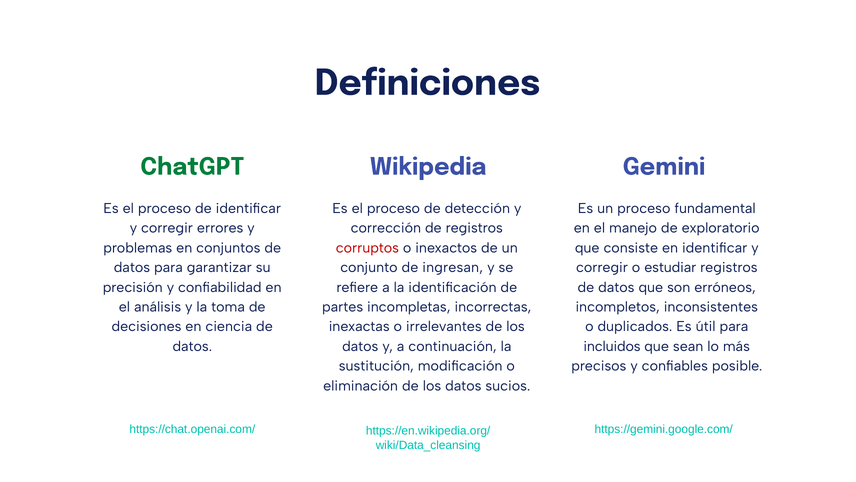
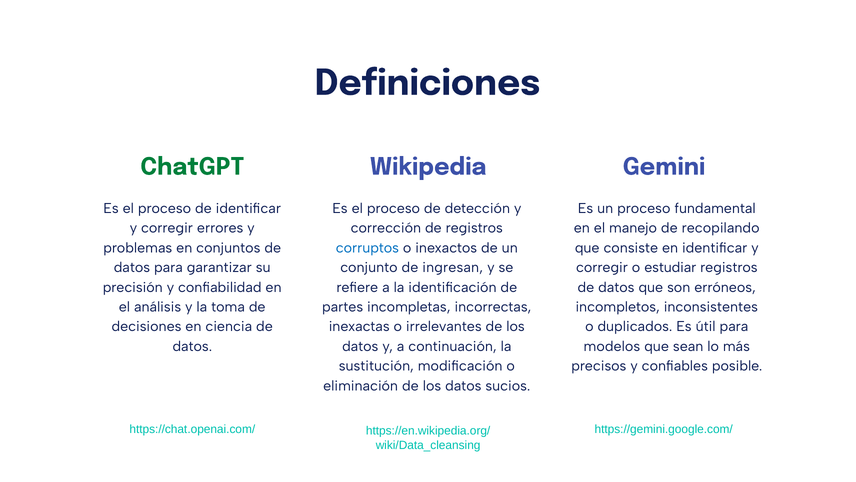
exploratorio: exploratorio -> recopilando
corruptos colour: red -> blue
incluidos: incluidos -> modelos
